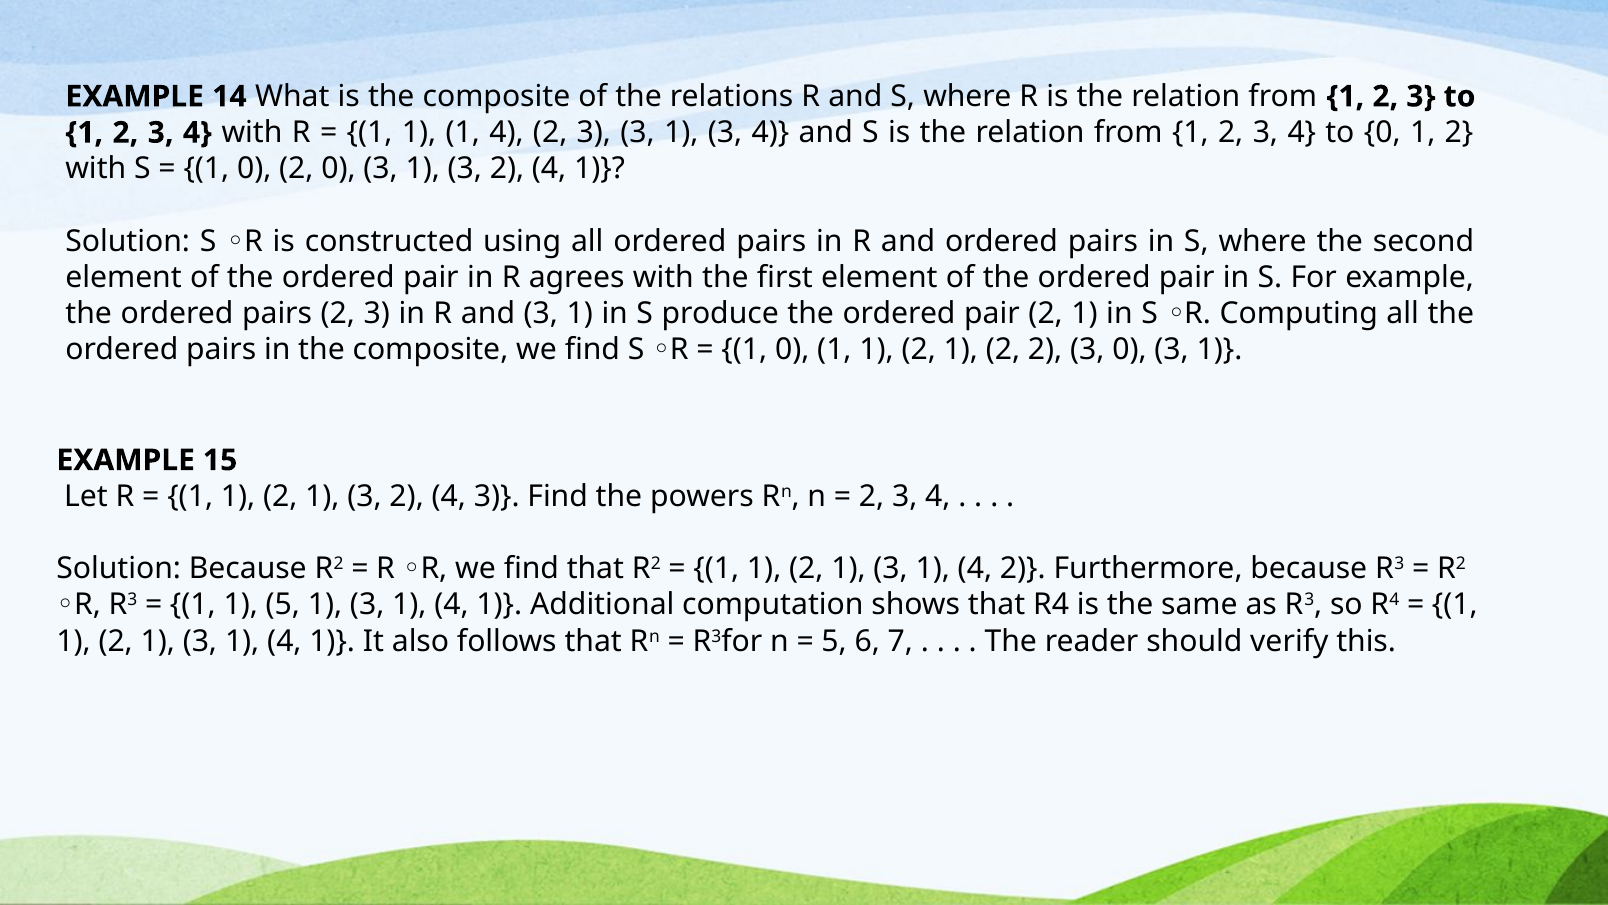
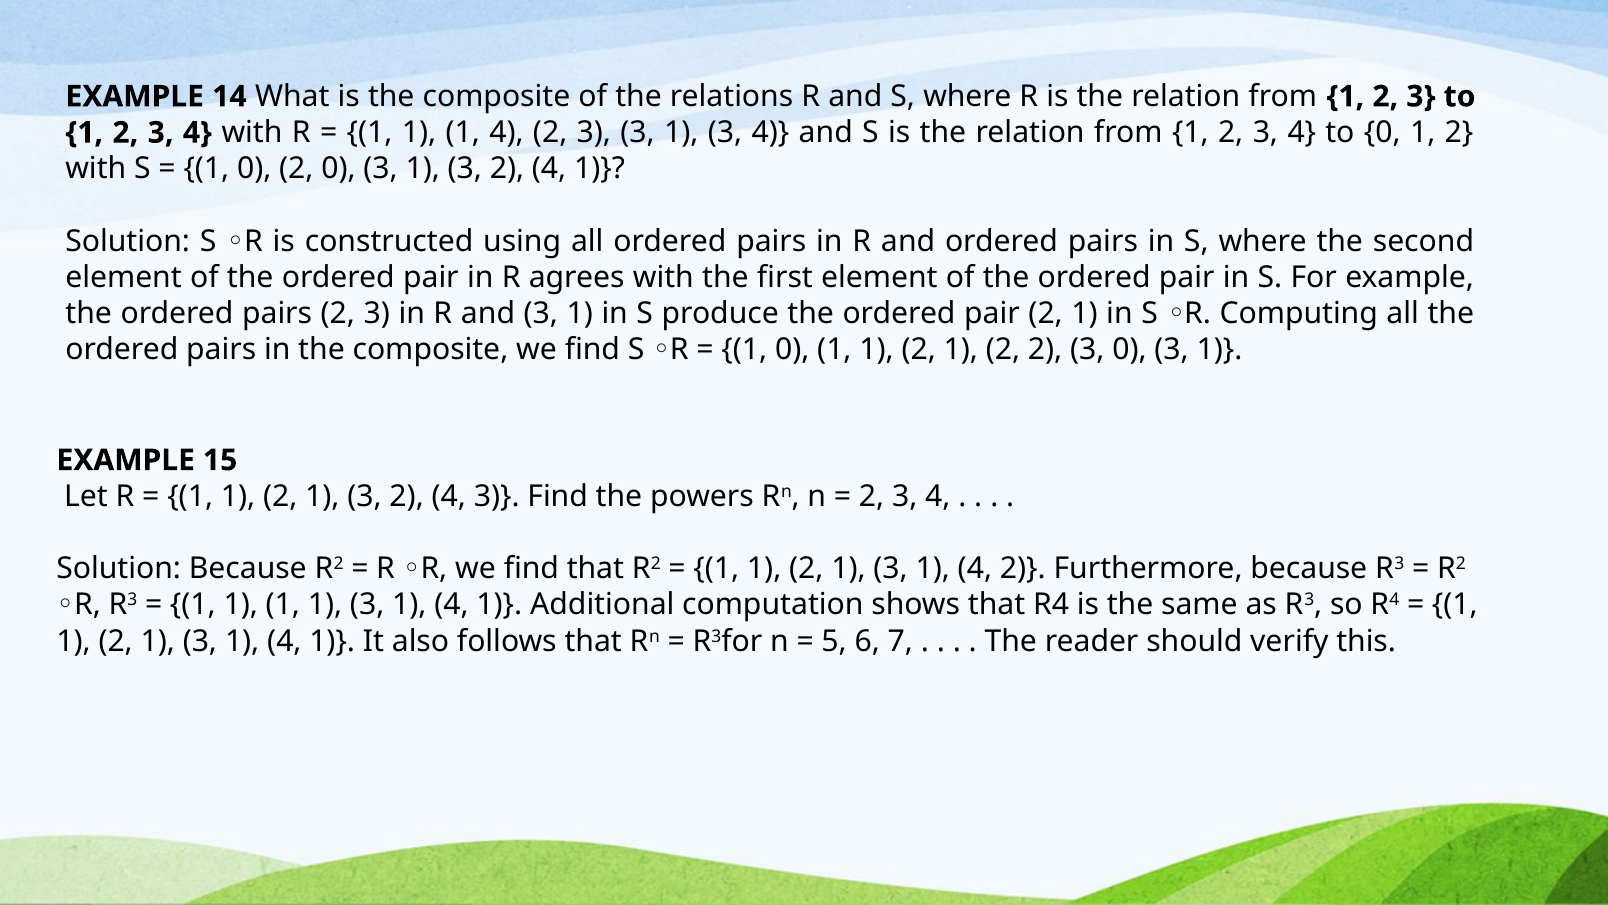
5 at (283, 605): 5 -> 1
